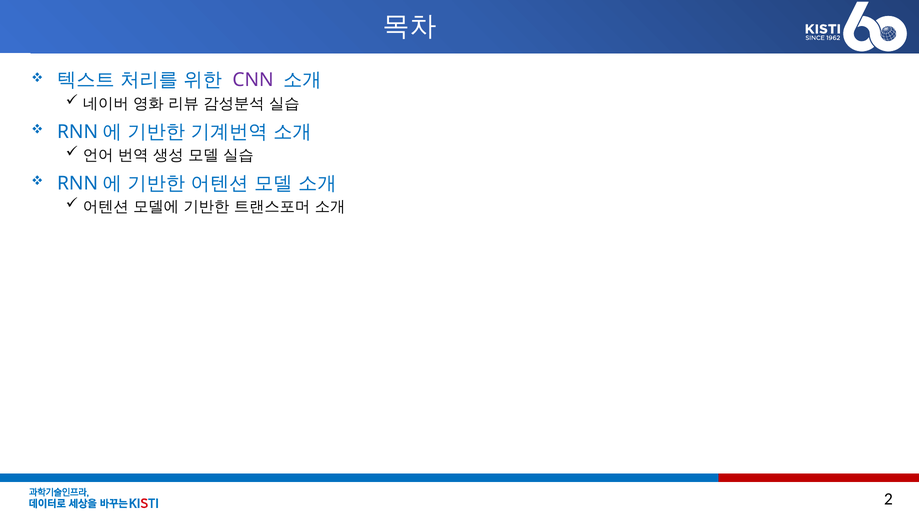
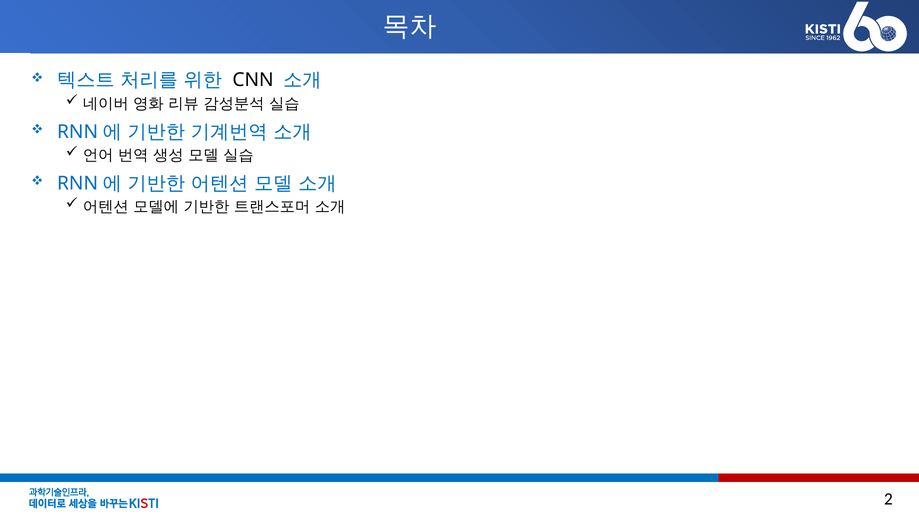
CNN colour: purple -> black
